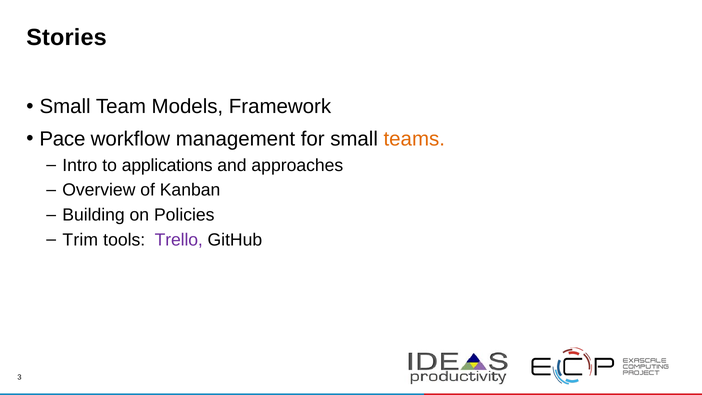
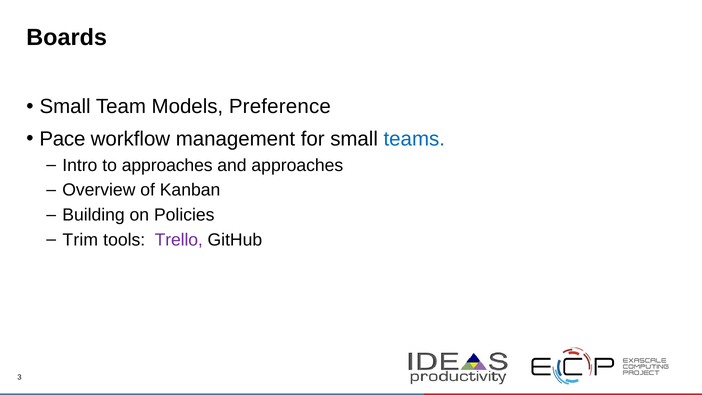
Stories: Stories -> Boards
Framework: Framework -> Preference
teams colour: orange -> blue
to applications: applications -> approaches
